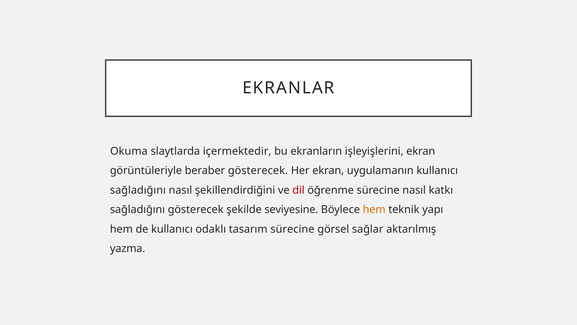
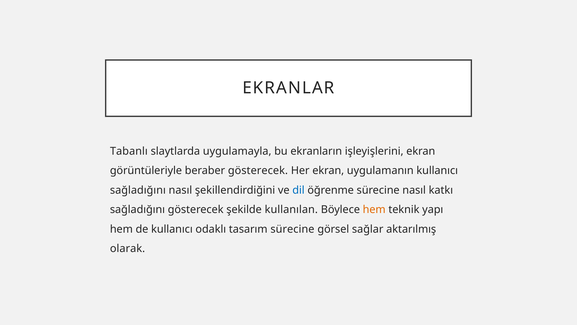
Okuma: Okuma -> Tabanlı
içermektedir: içermektedir -> uygulamayla
dil colour: red -> blue
seviyesine: seviyesine -> kullanılan
yazma: yazma -> olarak
